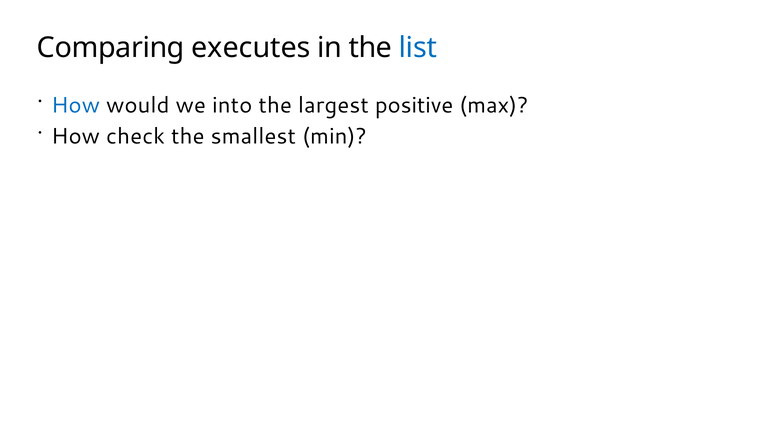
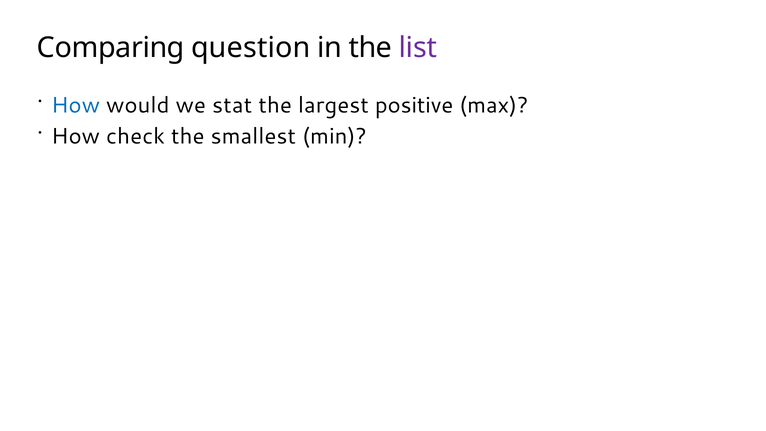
executes: executes -> question
list colour: blue -> purple
into: into -> stat
